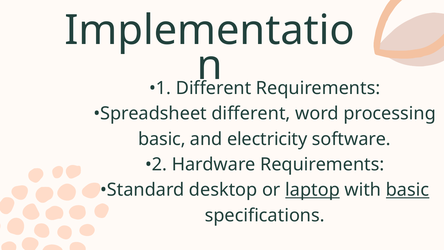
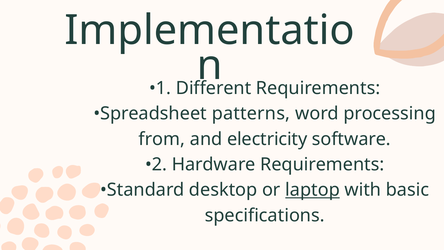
Spreadsheet different: different -> patterns
basic at (162, 139): basic -> from
basic at (408, 190) underline: present -> none
